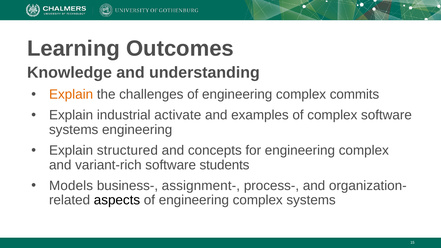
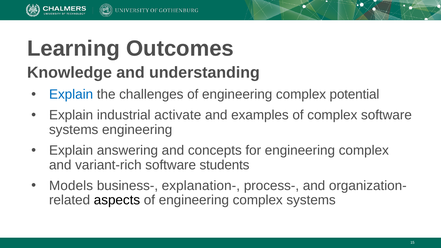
Explain at (71, 95) colour: orange -> blue
commits: commits -> potential
structured: structured -> answering
assignment-: assignment- -> explanation-
